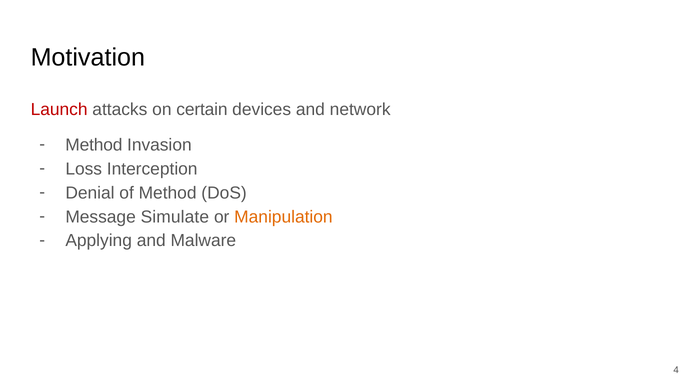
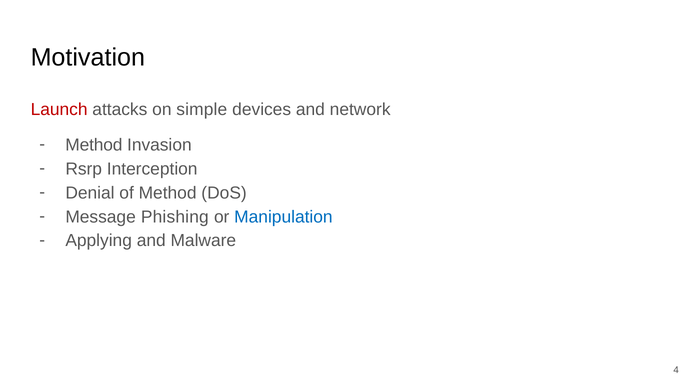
certain: certain -> simple
Loss: Loss -> Rsrp
Simulate: Simulate -> Phishing
Manipulation colour: orange -> blue
